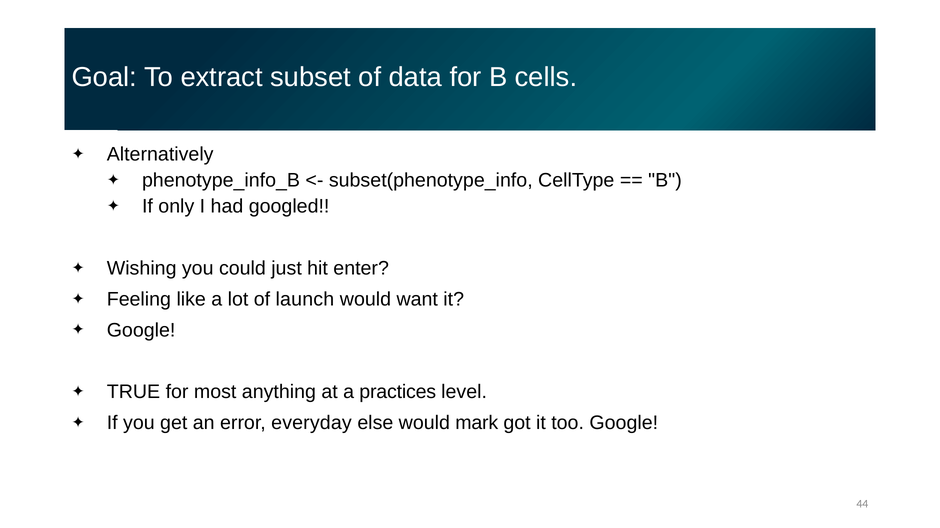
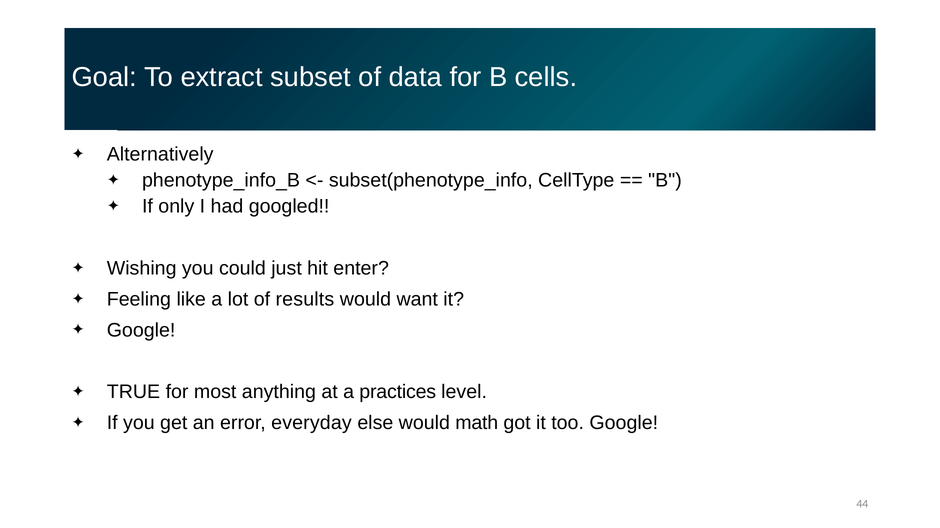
launch: launch -> results
mark: mark -> math
